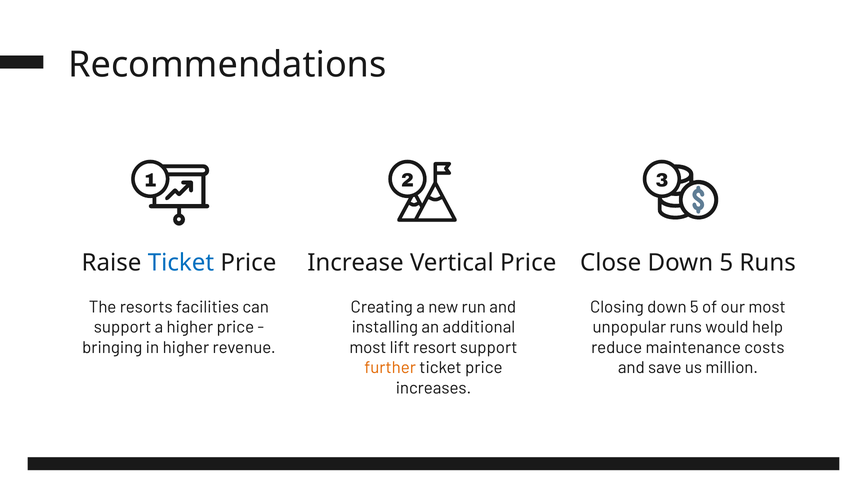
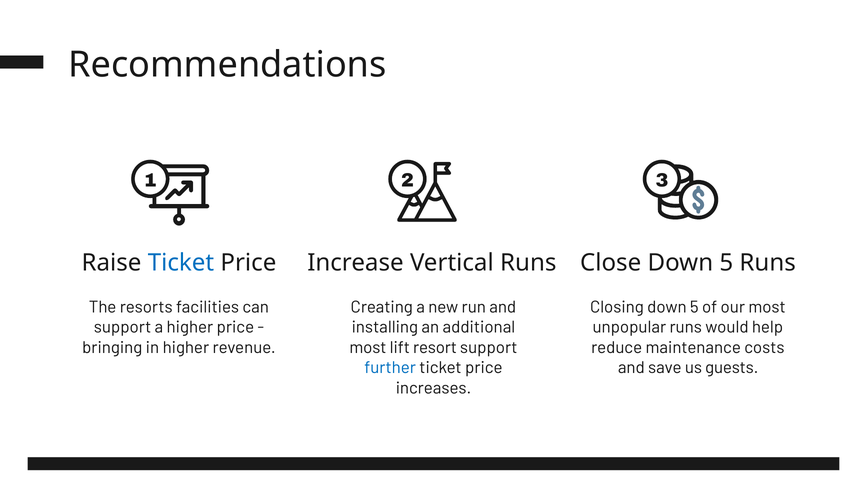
Vertical Price: Price -> Runs
further colour: orange -> blue
million: million -> guests
